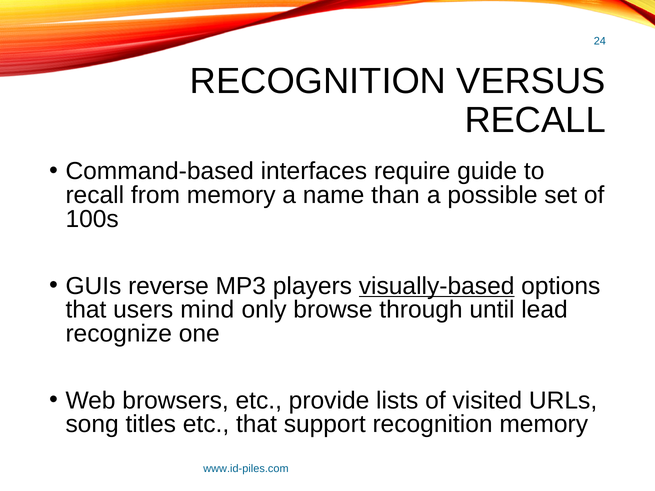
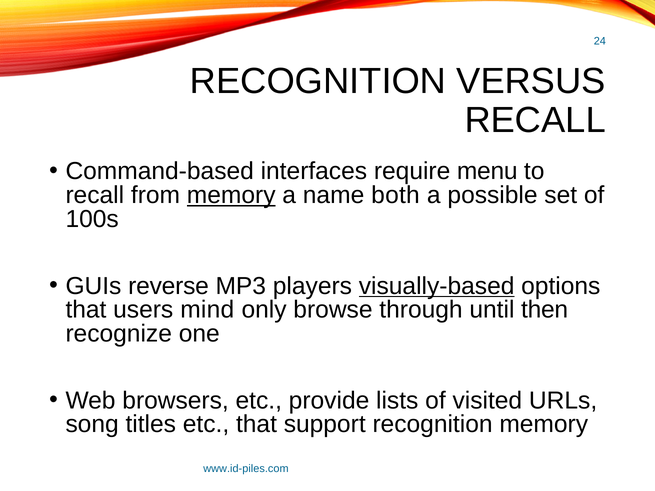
guide: guide -> menu
memory at (231, 195) underline: none -> present
than: than -> both
lead: lead -> then
